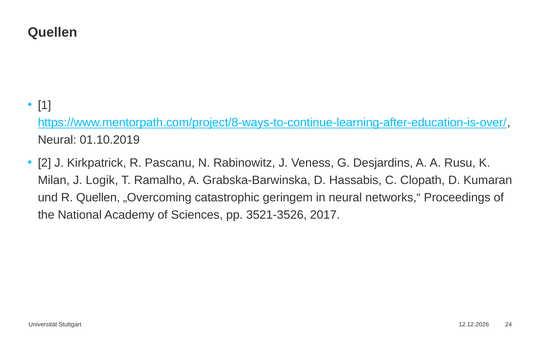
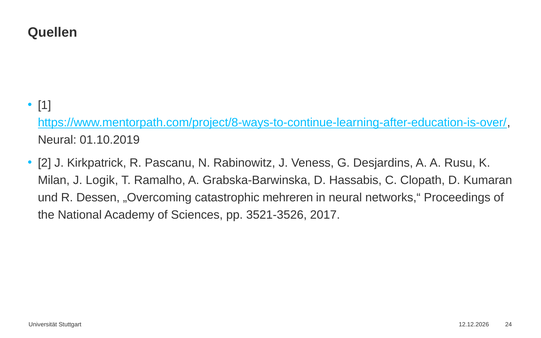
R Quellen: Quellen -> Dessen
geringem: geringem -> mehreren
